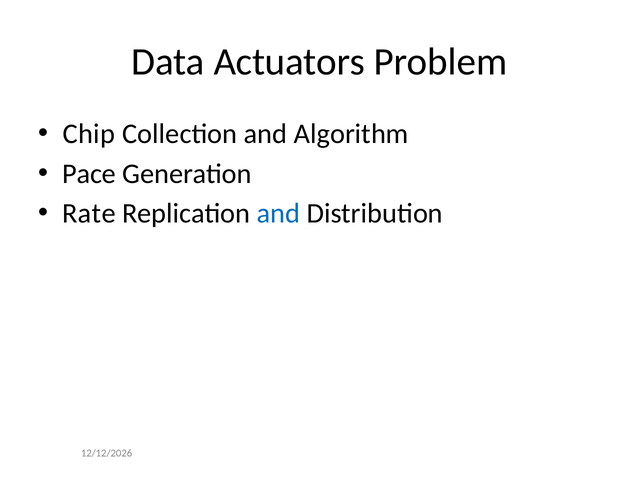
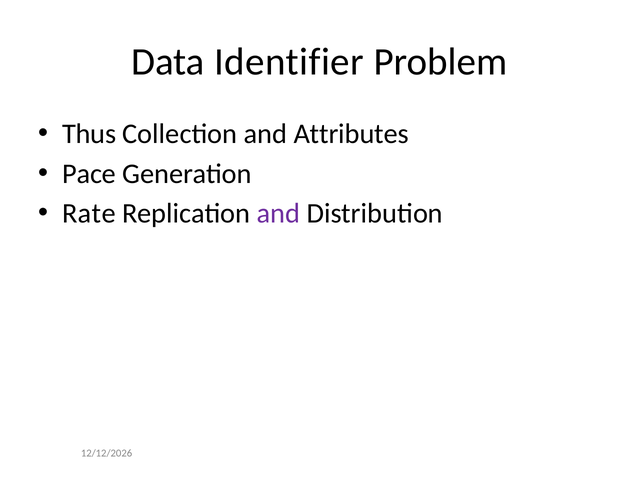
Actuators: Actuators -> Identifier
Chip: Chip -> Thus
Algorithm: Algorithm -> Attributes
and at (278, 214) colour: blue -> purple
